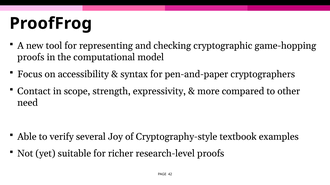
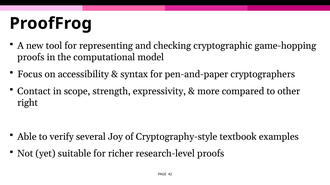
need: need -> right
